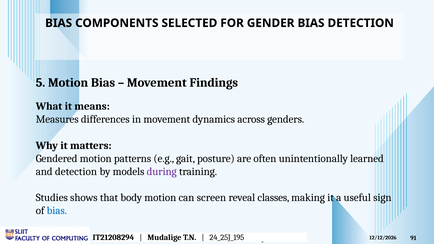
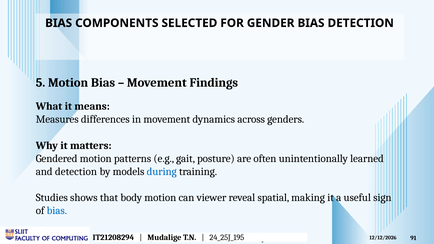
during colour: purple -> blue
screen: screen -> viewer
classes: classes -> spatial
